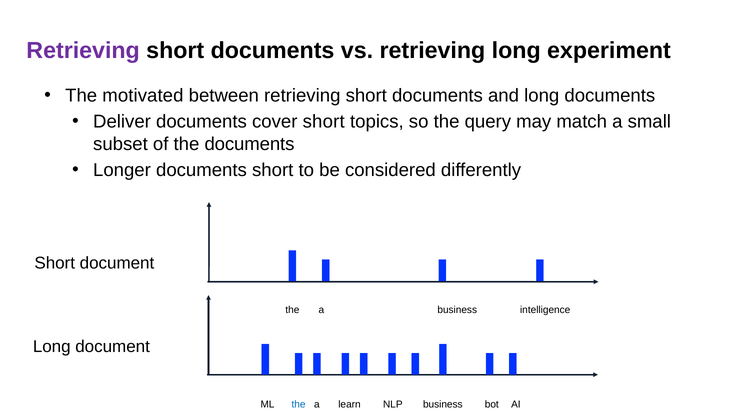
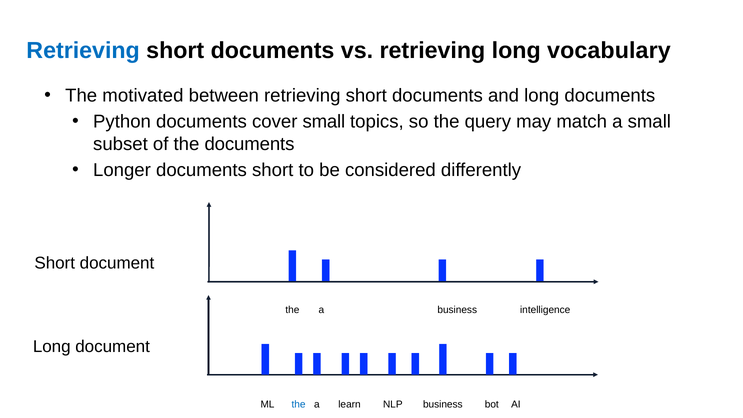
Retrieving at (83, 51) colour: purple -> blue
experiment: experiment -> vocabulary
Deliver: Deliver -> Python
cover short: short -> small
